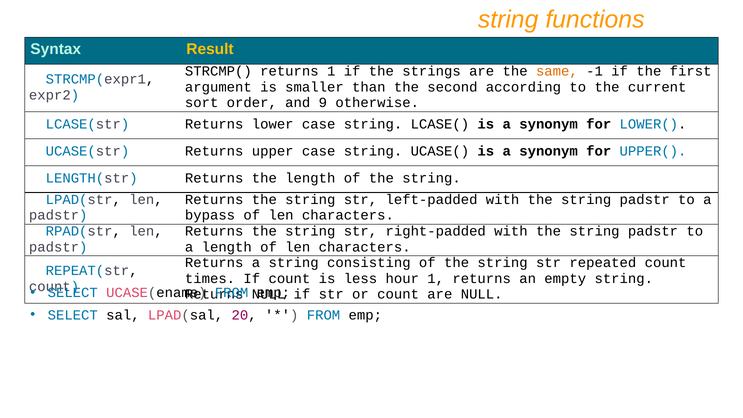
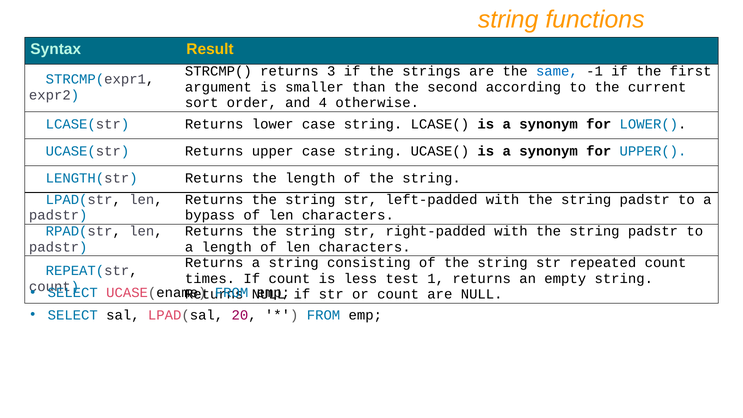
returns 1: 1 -> 3
same colour: orange -> blue
9: 9 -> 4
hour: hour -> test
